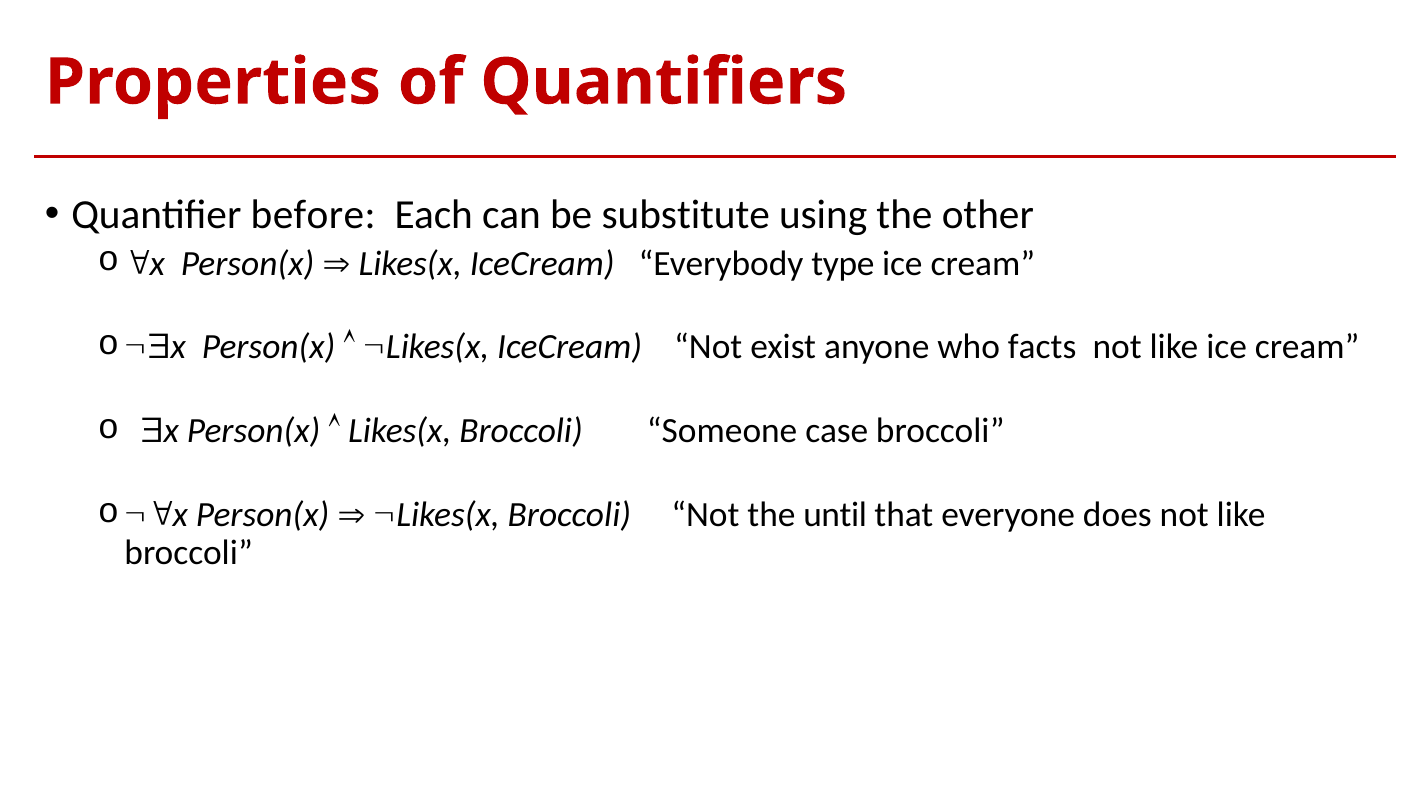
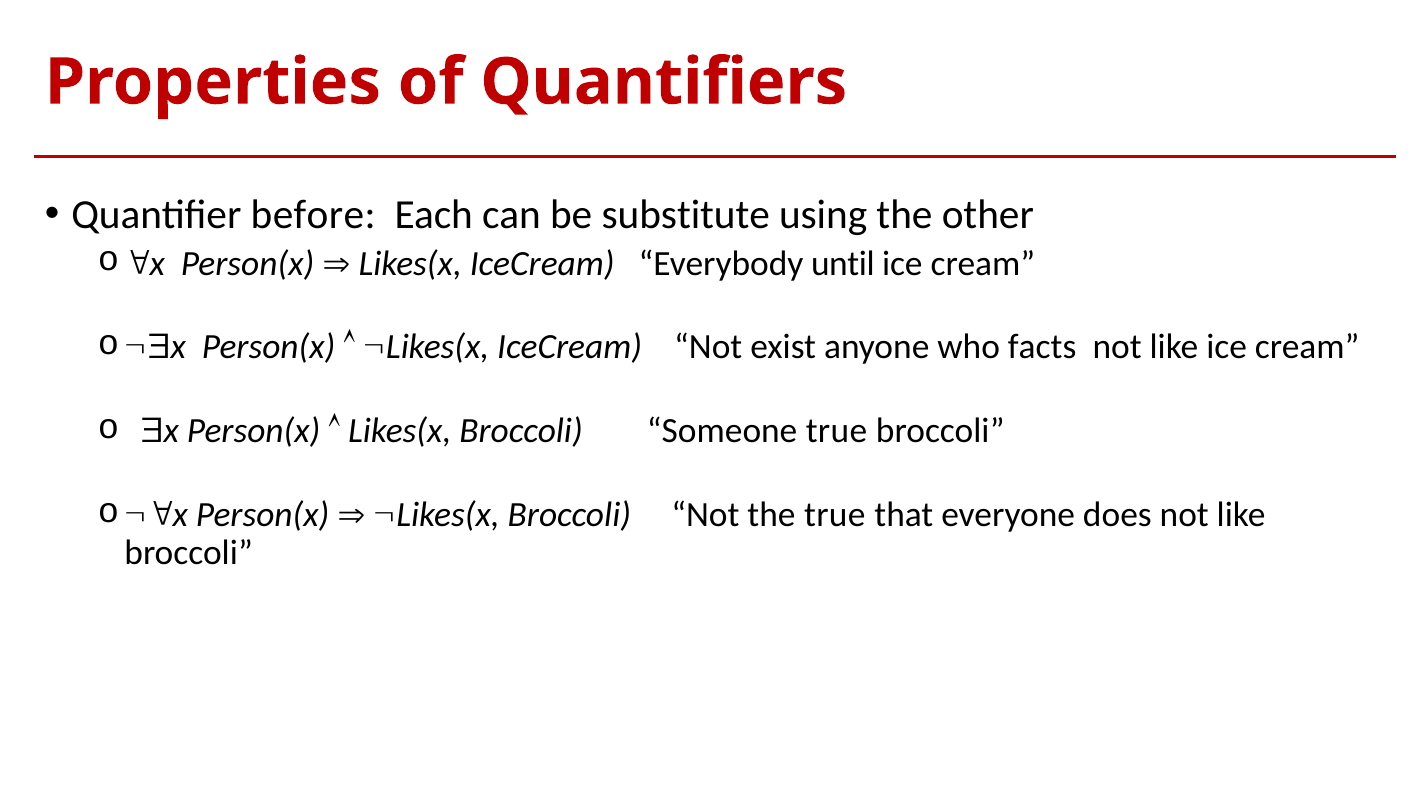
type: type -> until
Someone case: case -> true
the until: until -> true
